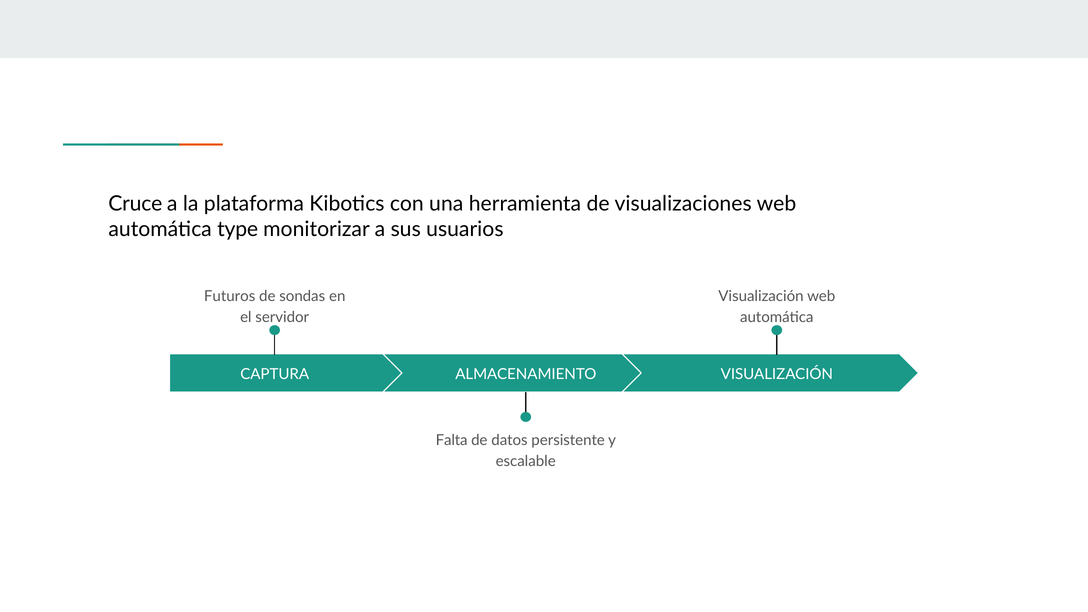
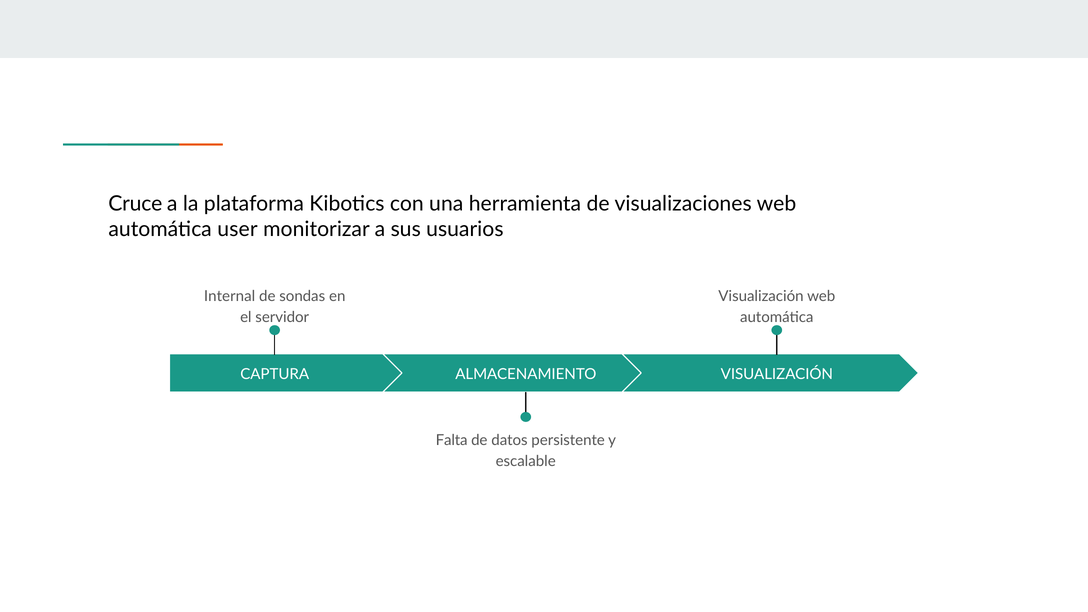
type: type -> user
Futuros: Futuros -> Internal
